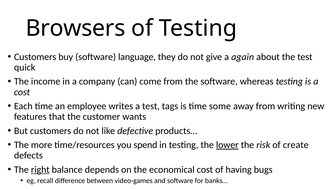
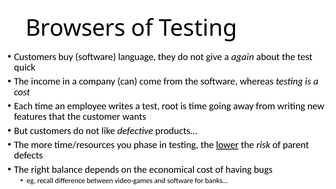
tags: tags -> root
some: some -> going
spend: spend -> phase
create: create -> parent
right underline: present -> none
